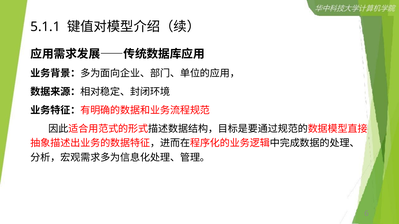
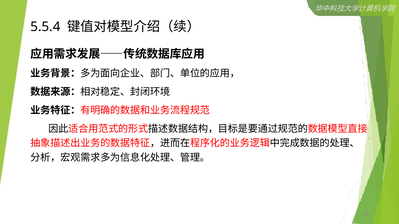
5.1.1: 5.1.1 -> 5.5.4
